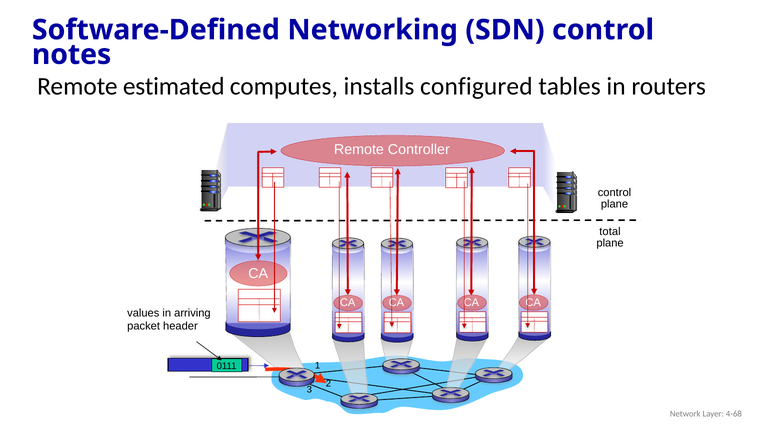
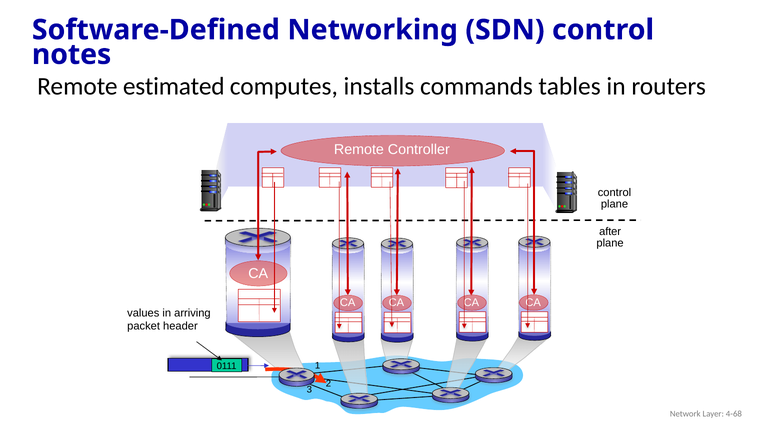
configured: configured -> commands
total: total -> after
